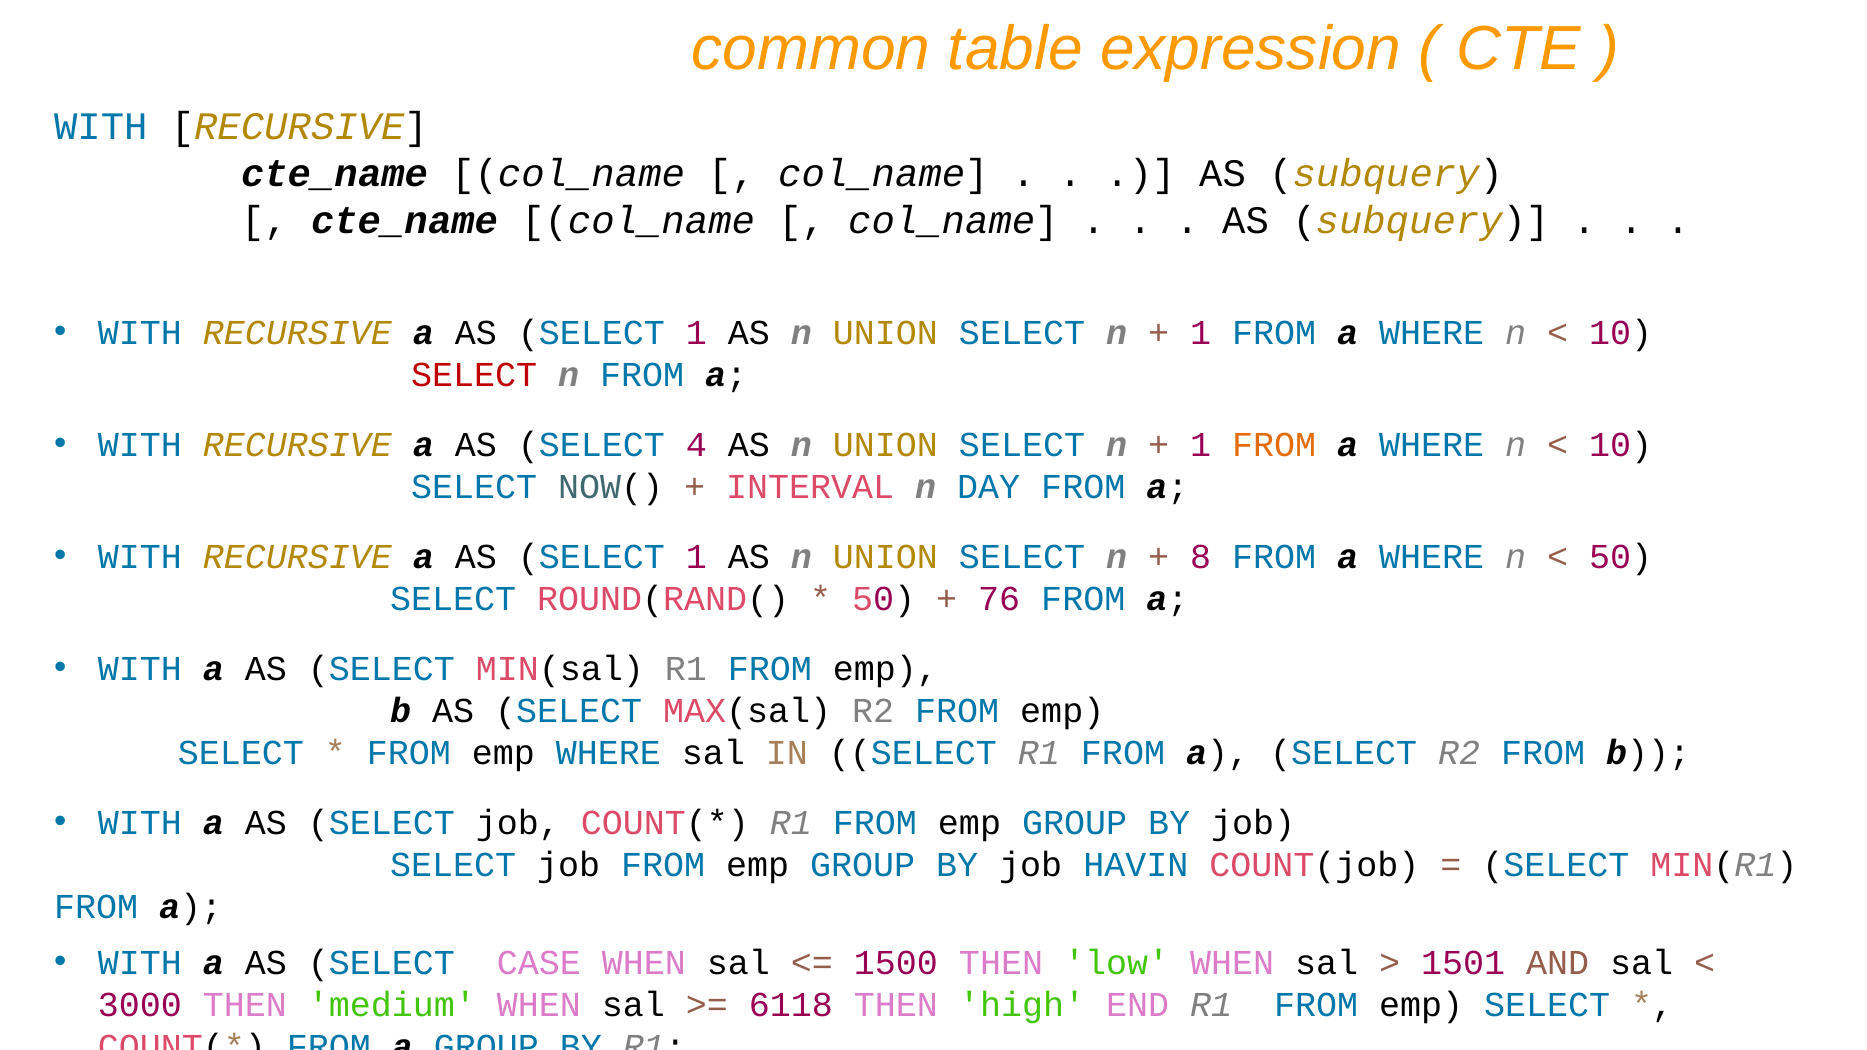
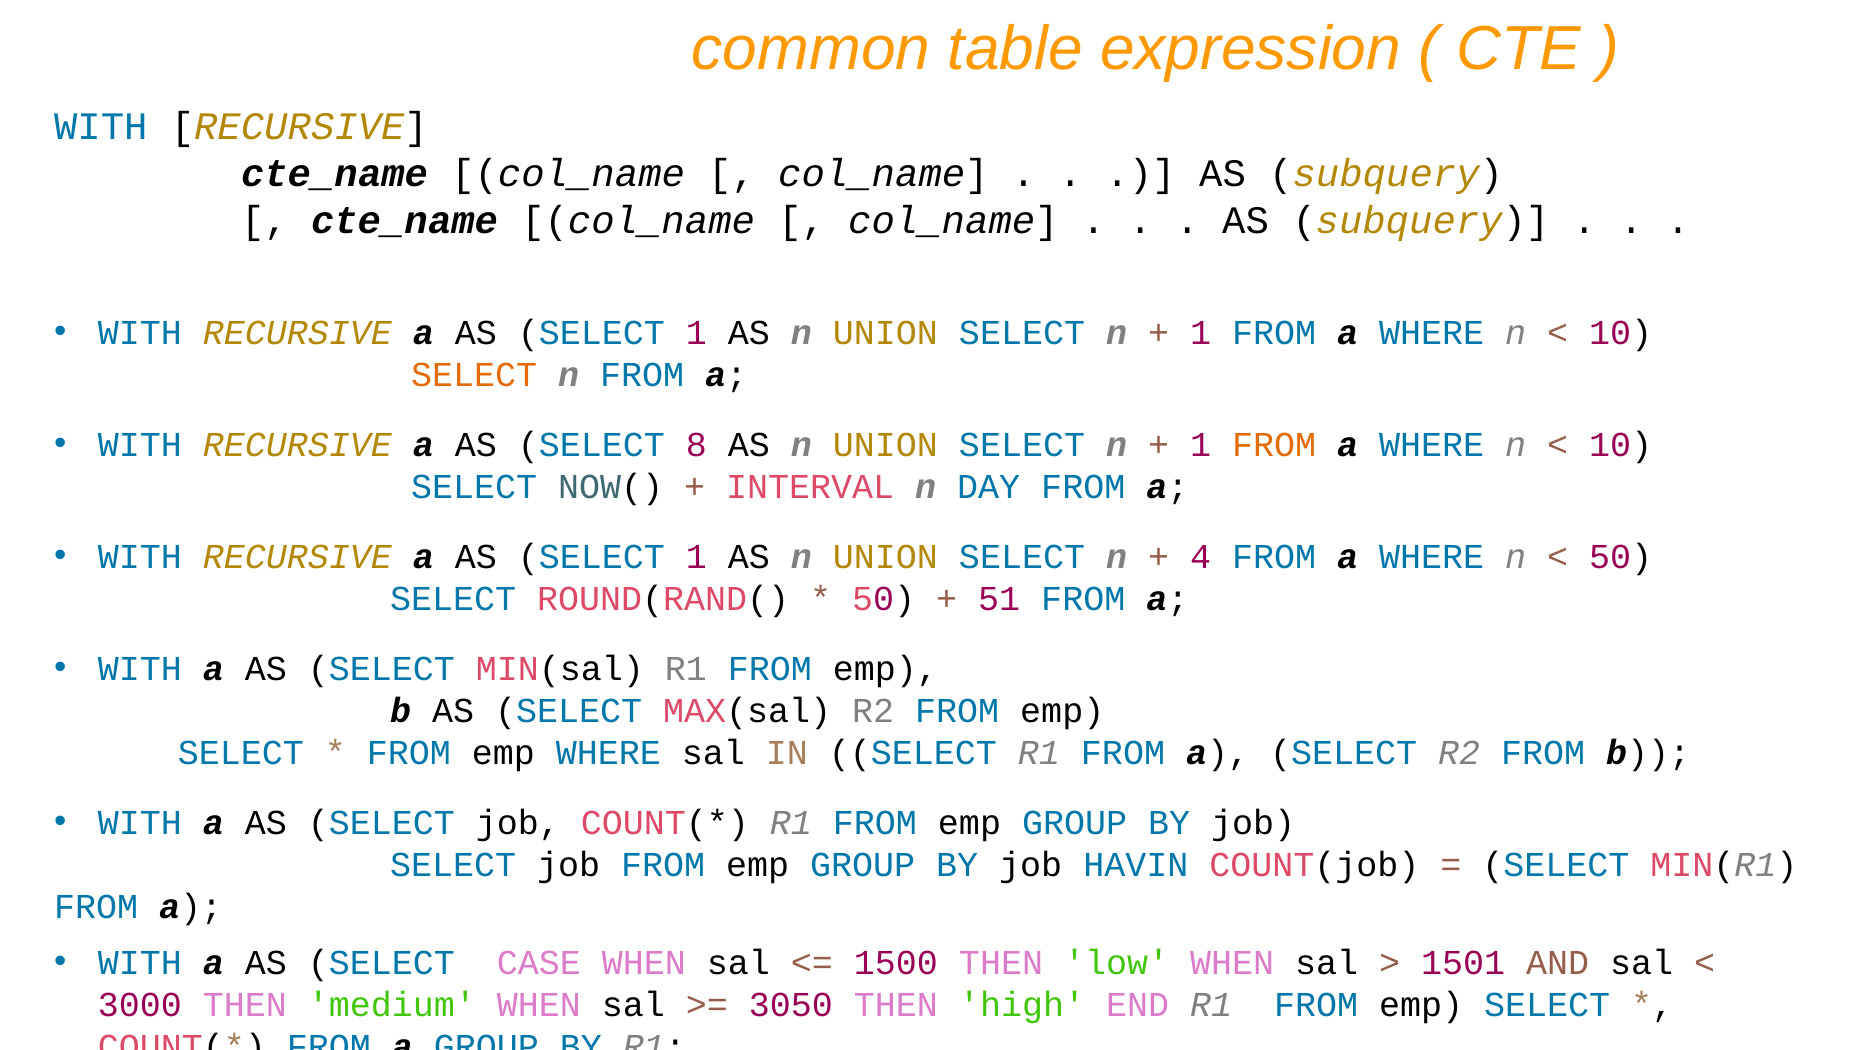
SELECT at (474, 375) colour: red -> orange
4: 4 -> 8
8: 8 -> 4
76: 76 -> 51
6118: 6118 -> 3050
